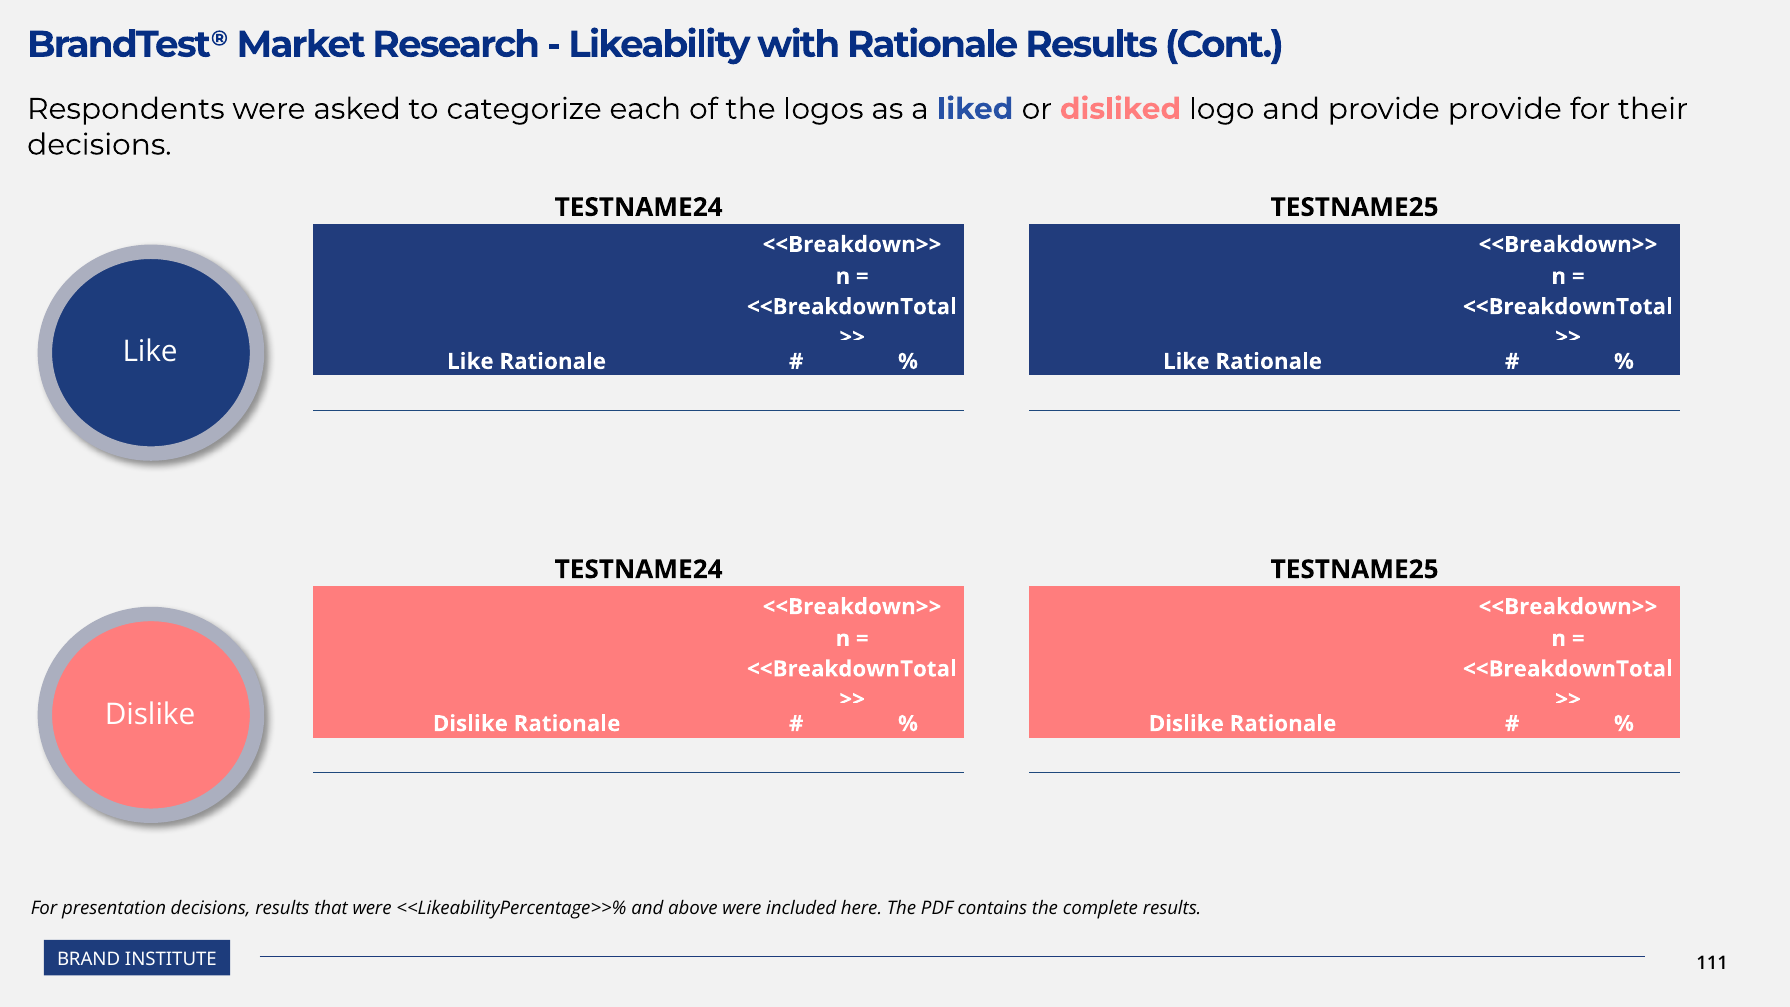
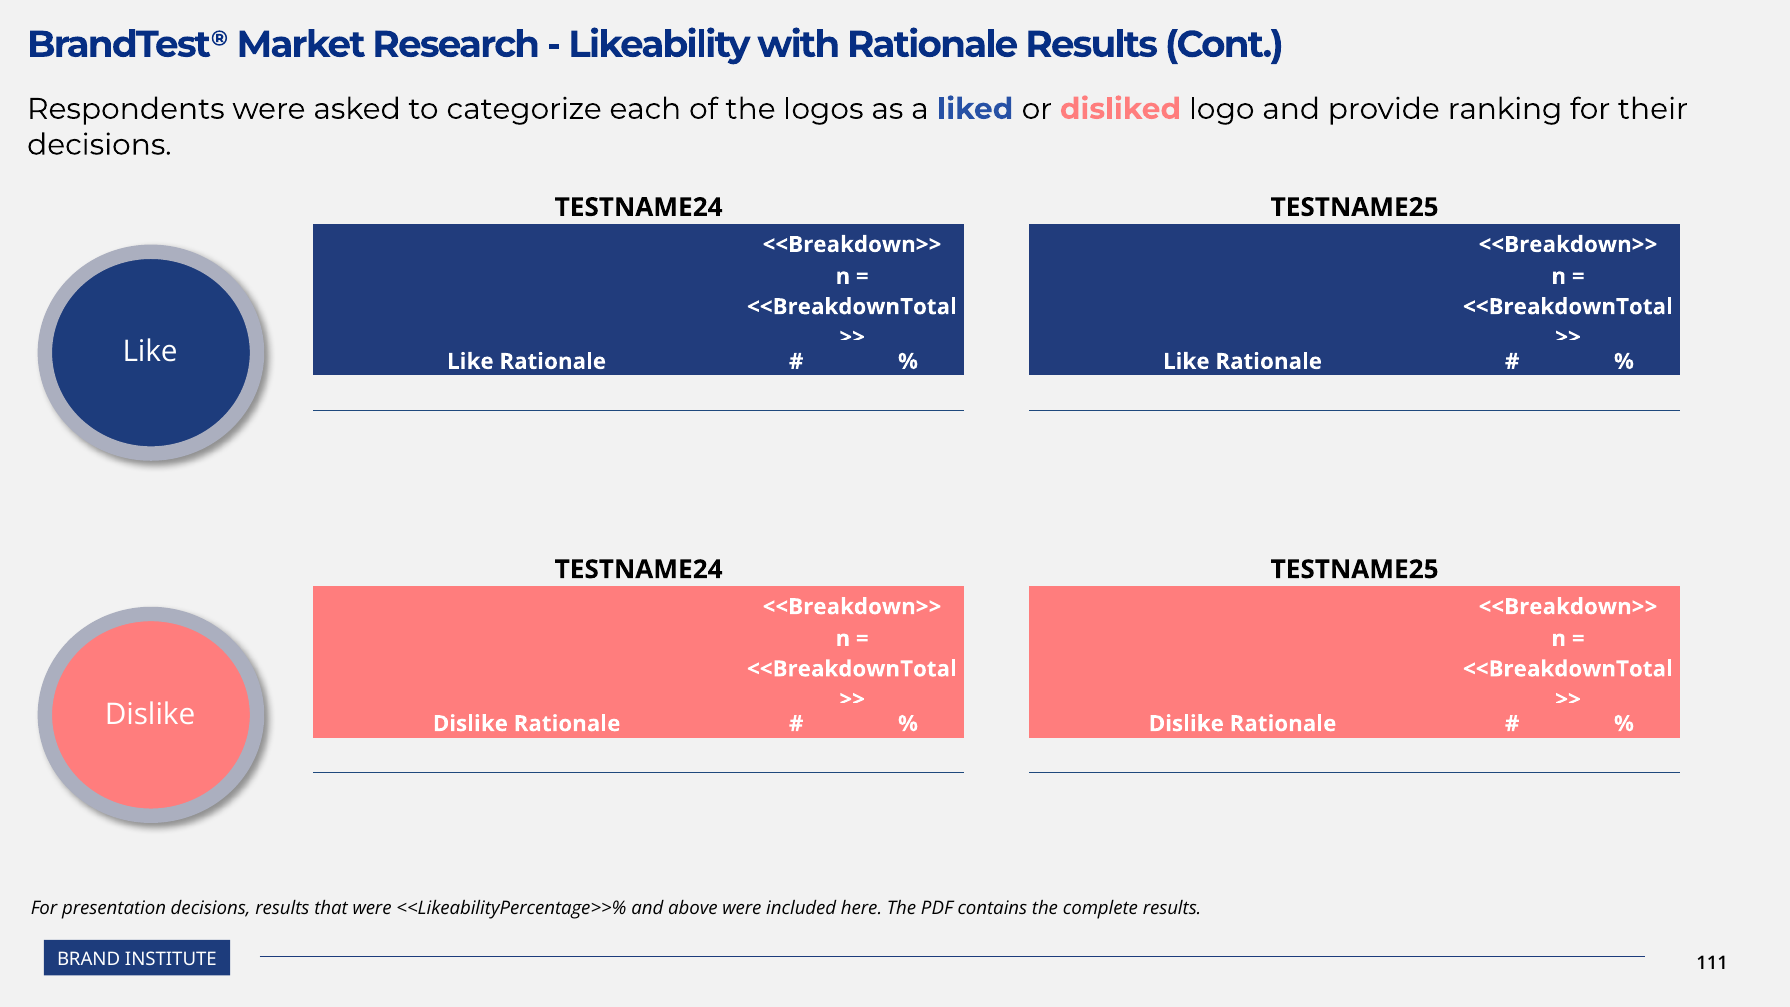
provide provide: provide -> ranking
